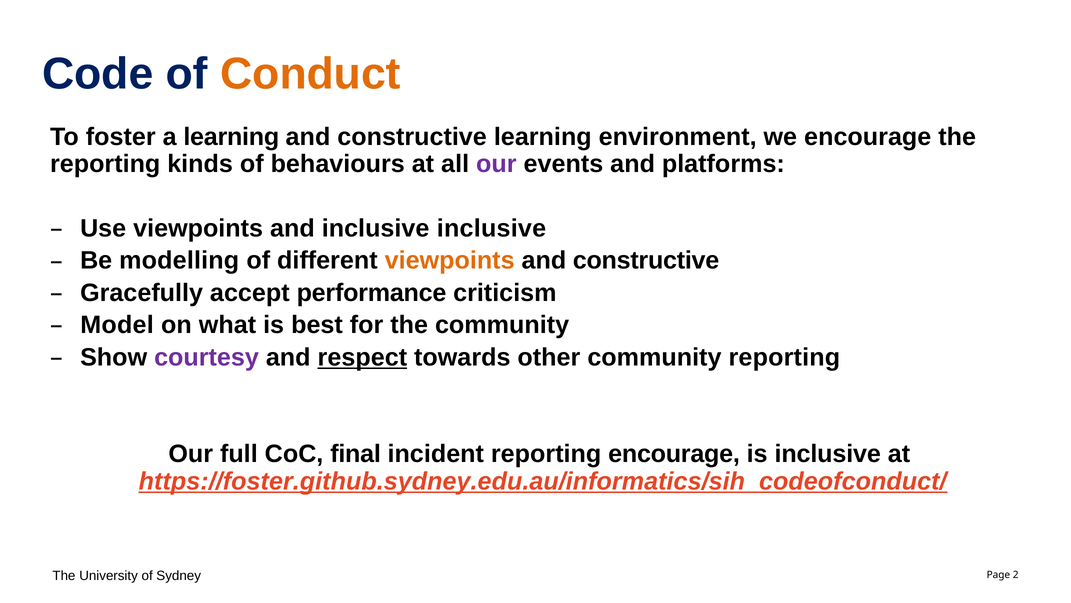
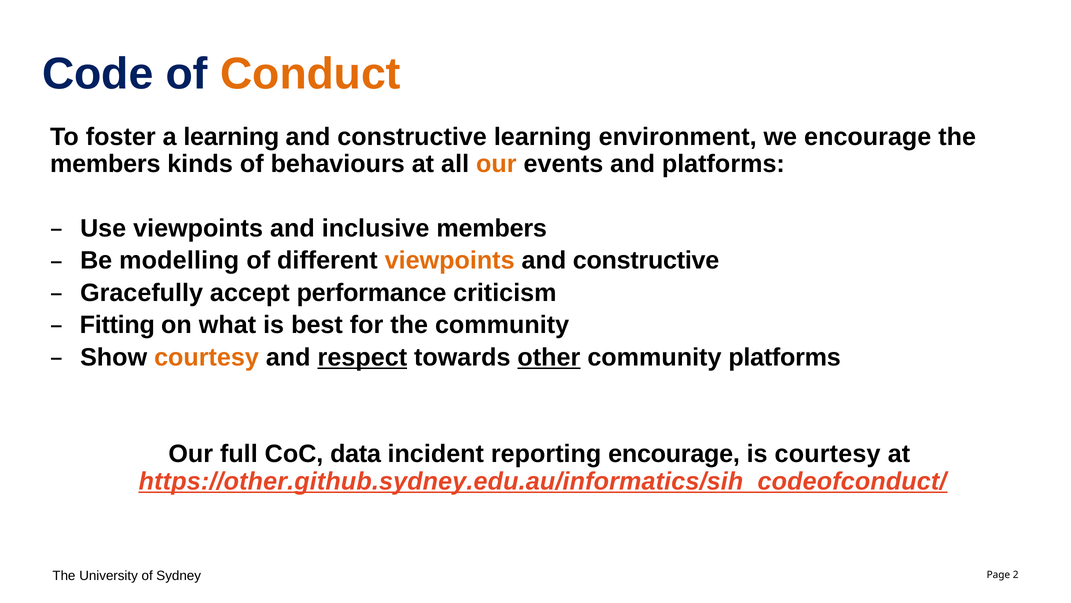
reporting at (105, 164): reporting -> members
our at (496, 164) colour: purple -> orange
inclusive inclusive: inclusive -> members
Model: Model -> Fitting
courtesy at (206, 357) colour: purple -> orange
other underline: none -> present
community reporting: reporting -> platforms
final: final -> data
is inclusive: inclusive -> courtesy
https://foster.github.sydney.edu.au/informatics/sih_codeofconduct/: https://foster.github.sydney.edu.au/informatics/sih_codeofconduct/ -> https://other.github.sydney.edu.au/informatics/sih_codeofconduct/
